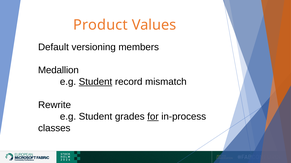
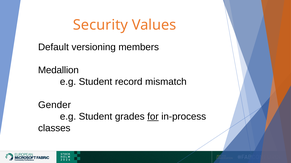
Product: Product -> Security
Student at (96, 82) underline: present -> none
Rewrite: Rewrite -> Gender
